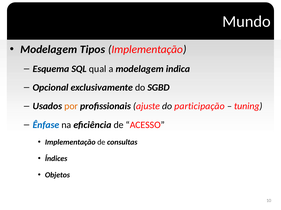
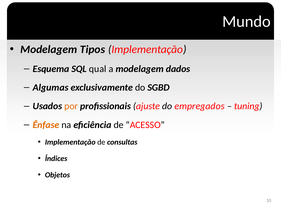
indica: indica -> dados
Opcional: Opcional -> Algumas
participação: participação -> empregados
Ênfase colour: blue -> orange
